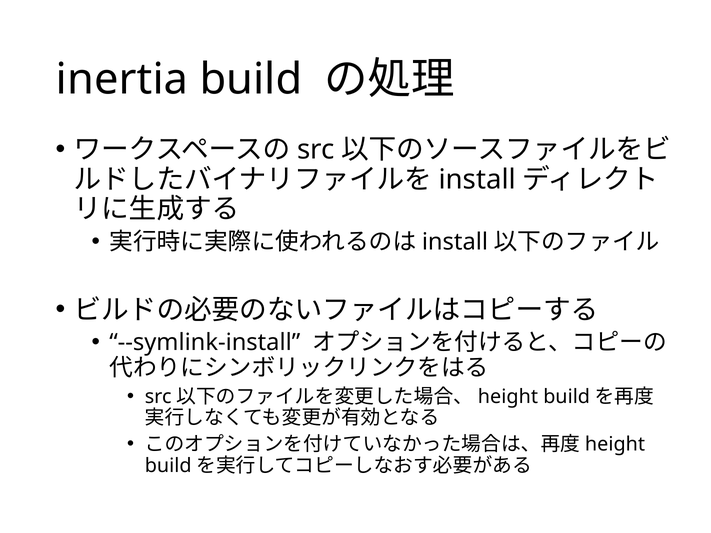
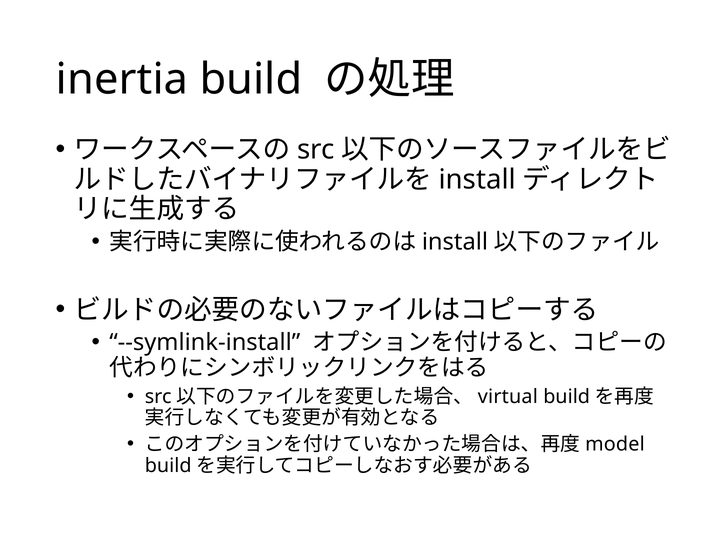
height at (508, 397): height -> virtual
height at (615, 444): height -> model
